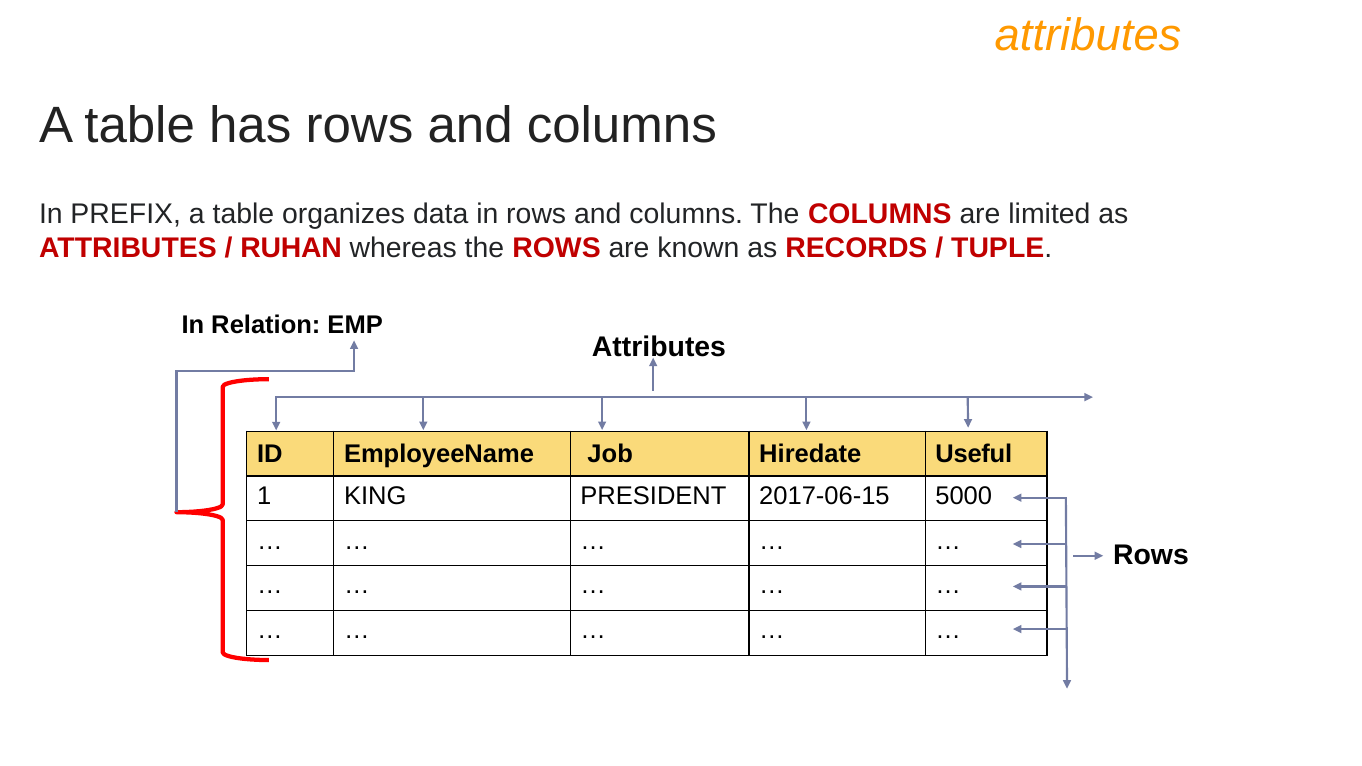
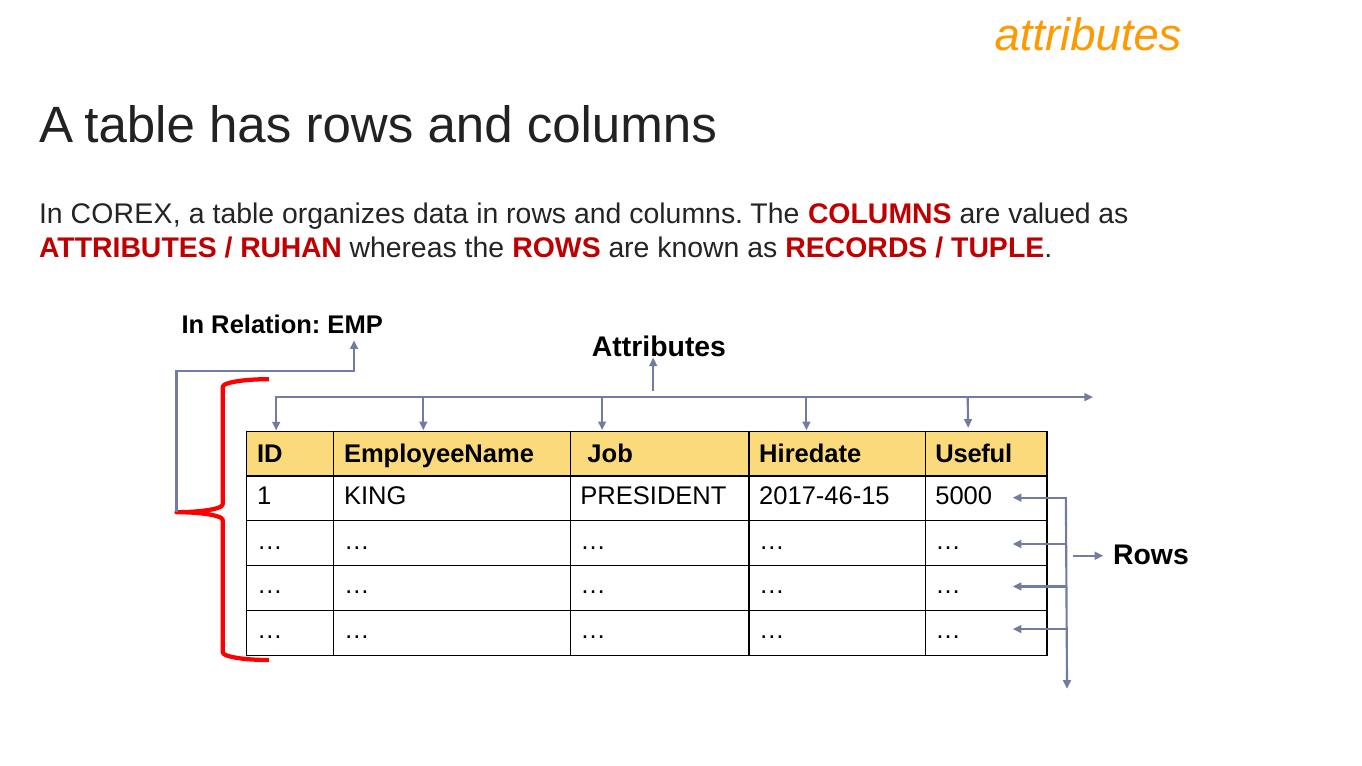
PREFIX: PREFIX -> COREX
limited: limited -> valued
2017-06-15: 2017-06-15 -> 2017-46-15
